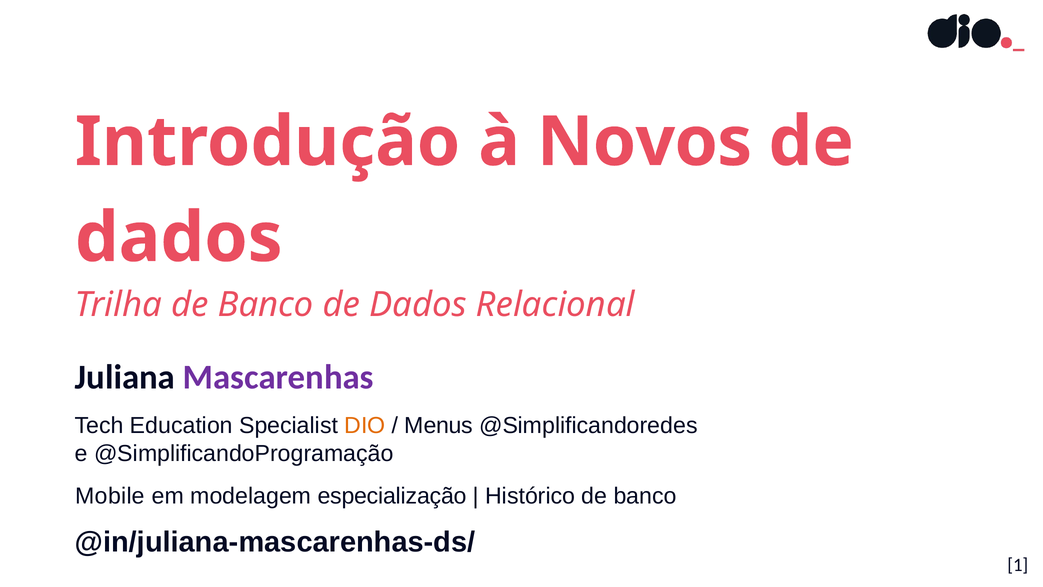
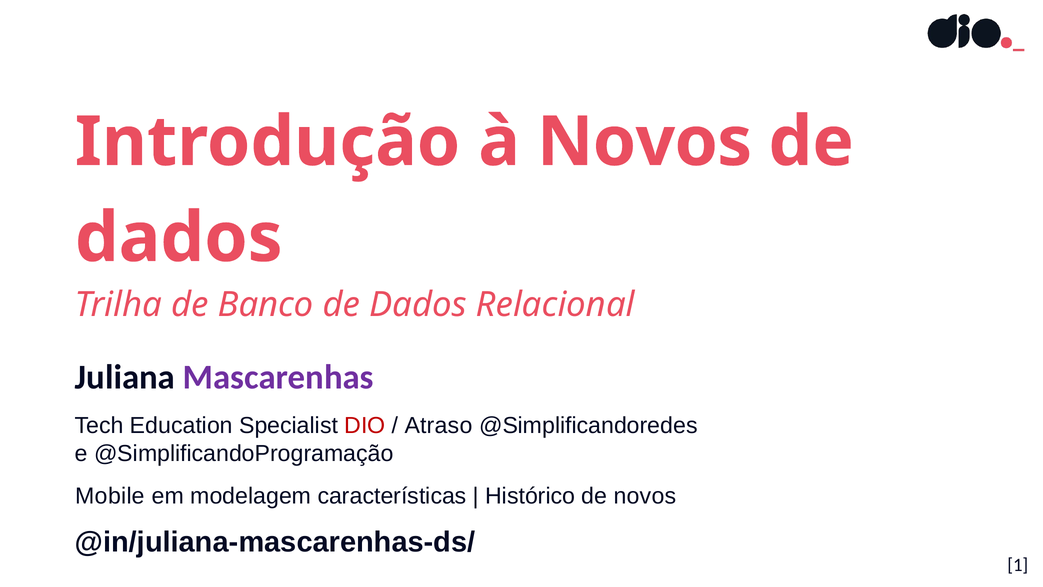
DIO colour: orange -> red
Menus: Menus -> Atraso
especialização: especialização -> características
banco at (645, 496): banco -> novos
